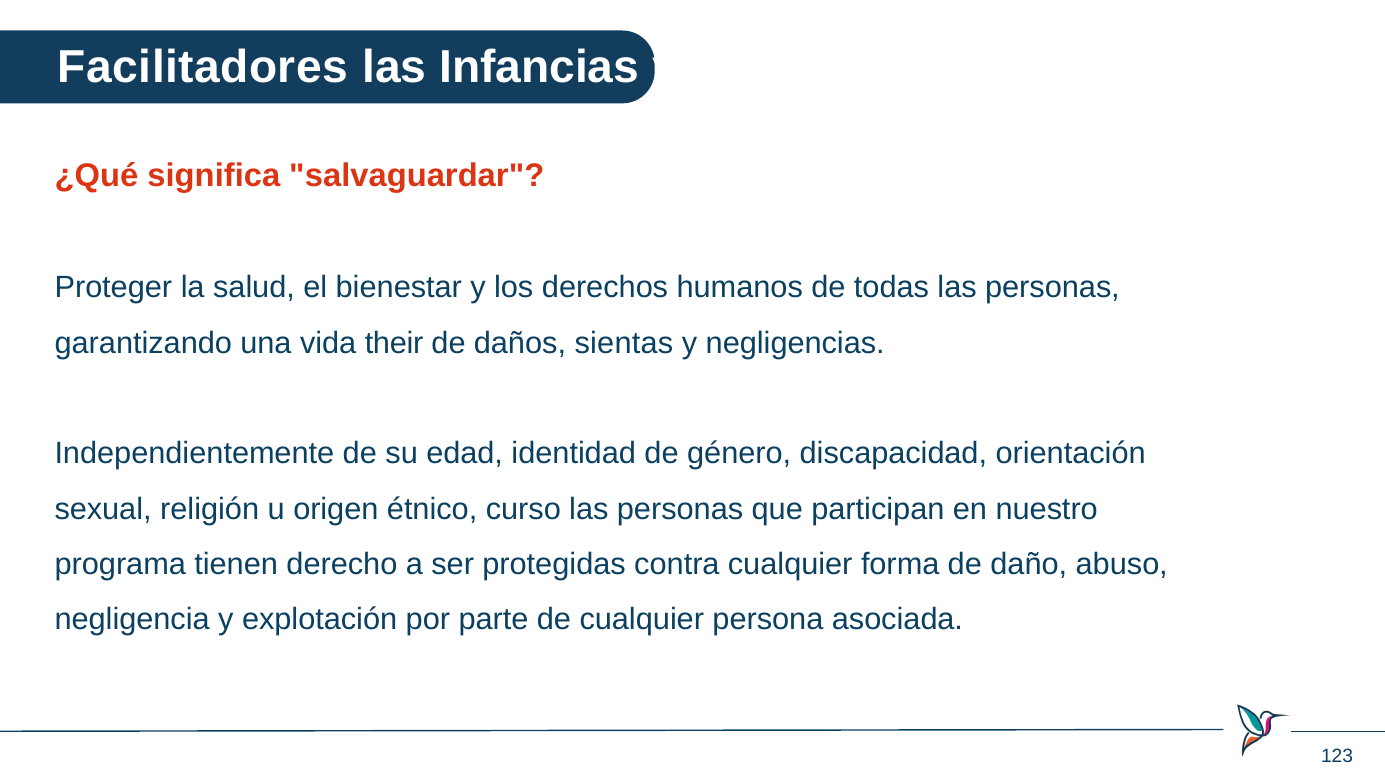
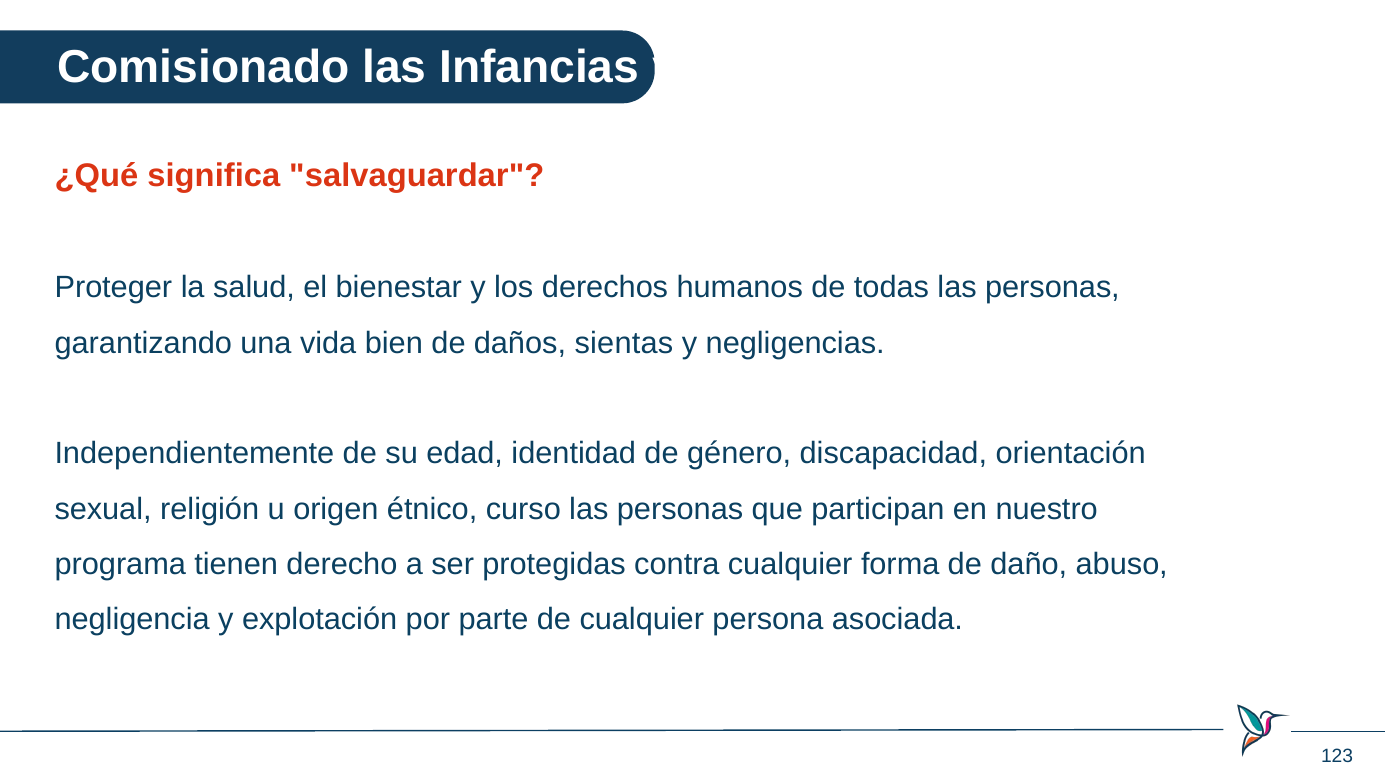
Facilitadores: Facilitadores -> Comisionado
their: their -> bien
